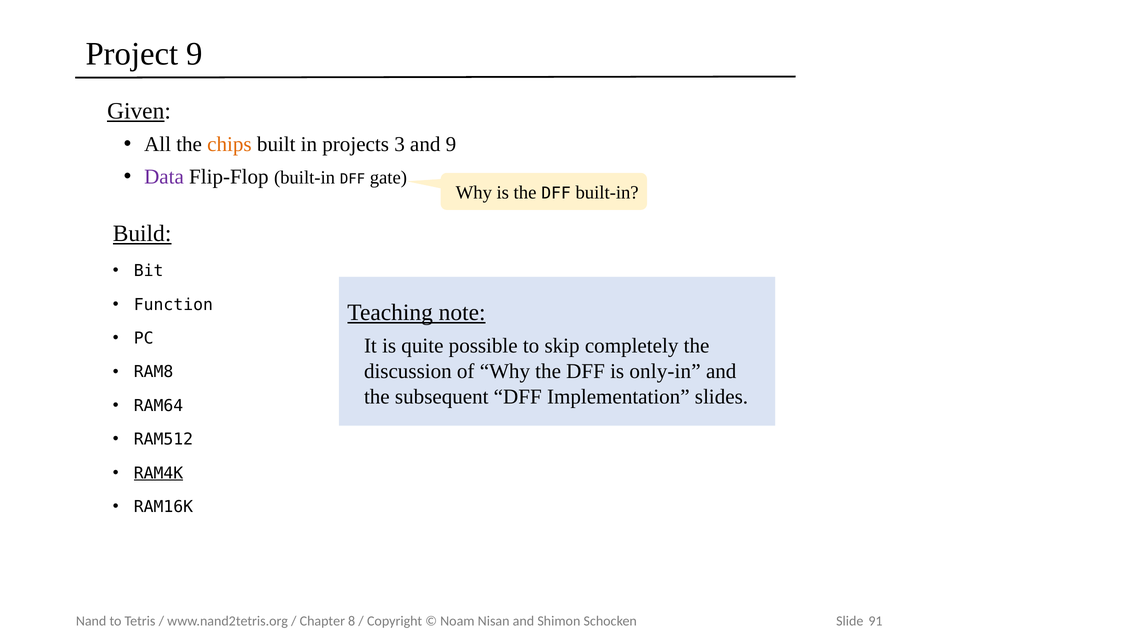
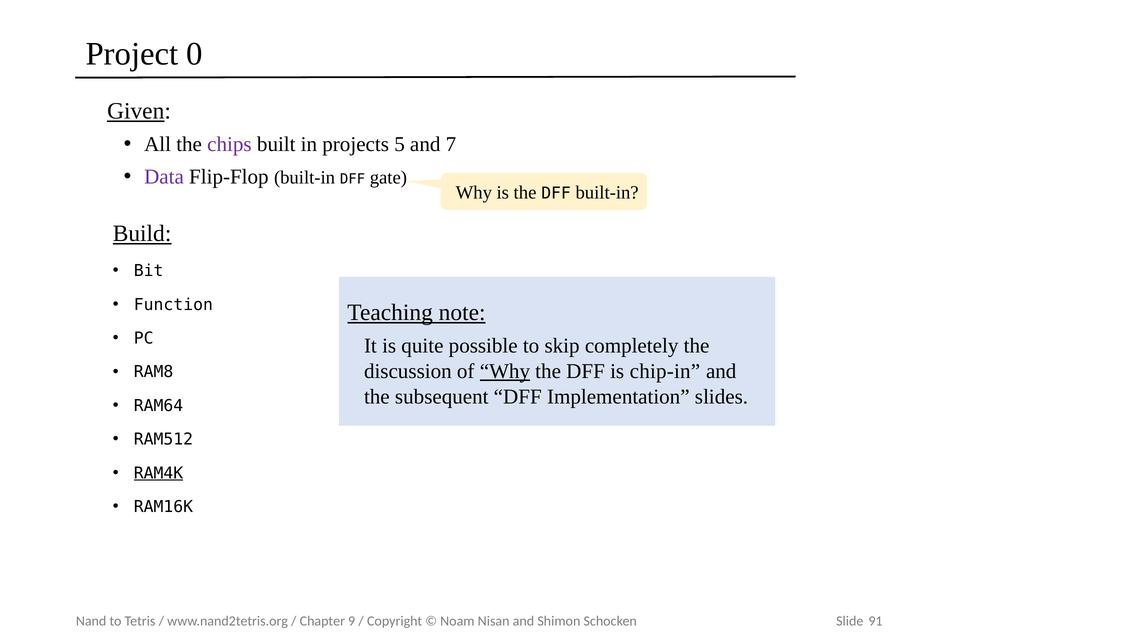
Project 9: 9 -> 0
chips colour: orange -> purple
3: 3 -> 5
and 9: 9 -> 7
Why at (505, 371) underline: none -> present
only-in: only-in -> chip-in
8: 8 -> 9
